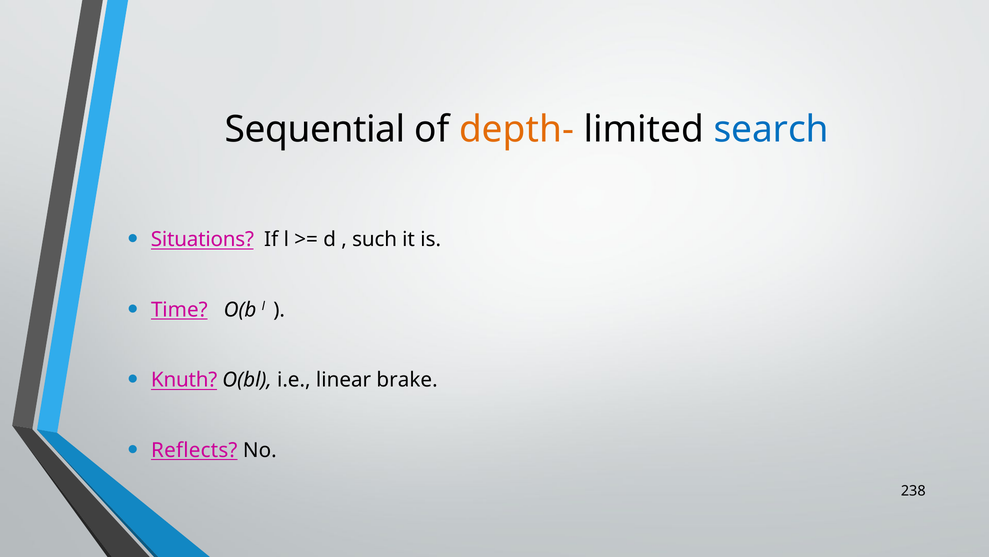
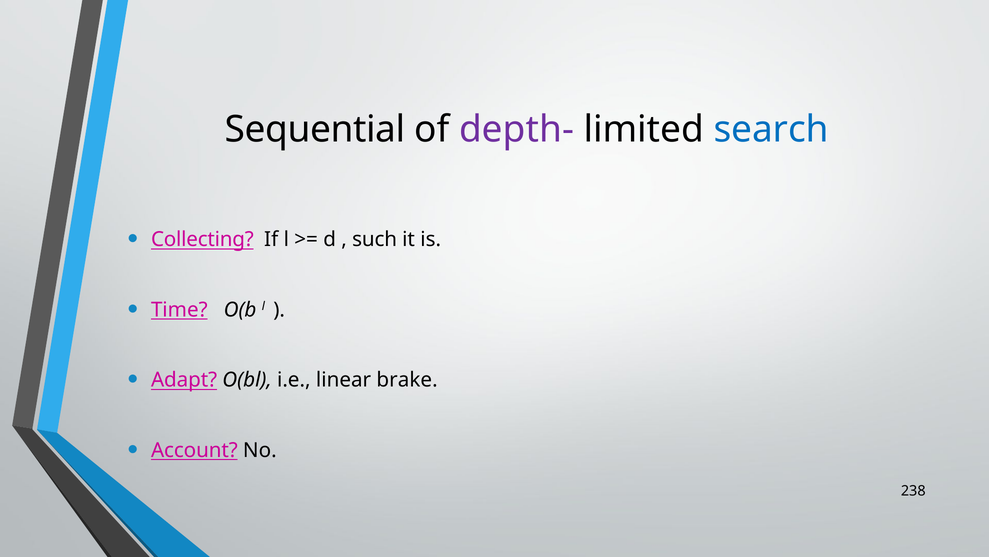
depth- colour: orange -> purple
Situations: Situations -> Collecting
Knuth: Knuth -> Adapt
Reflects: Reflects -> Account
